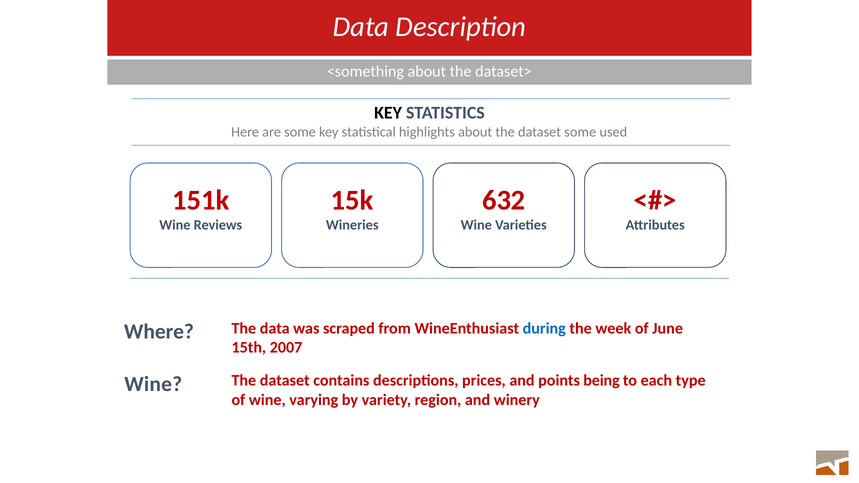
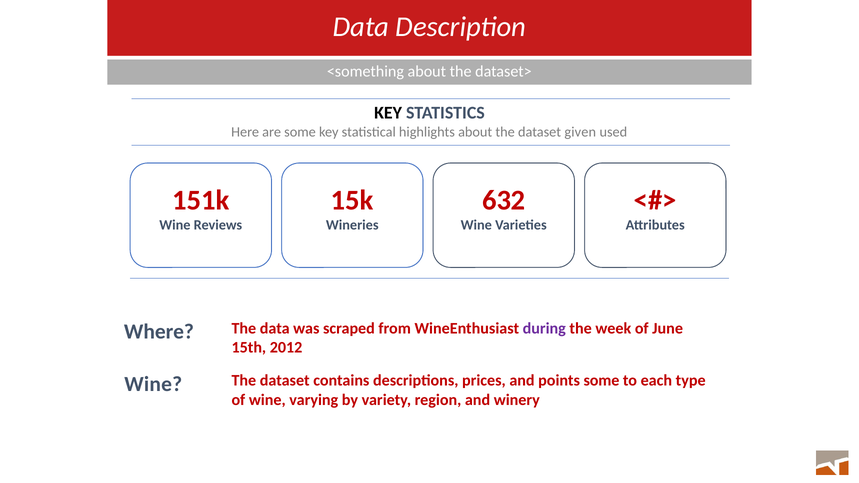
dataset some: some -> given
during colour: blue -> purple
2007: 2007 -> 2012
points being: being -> some
